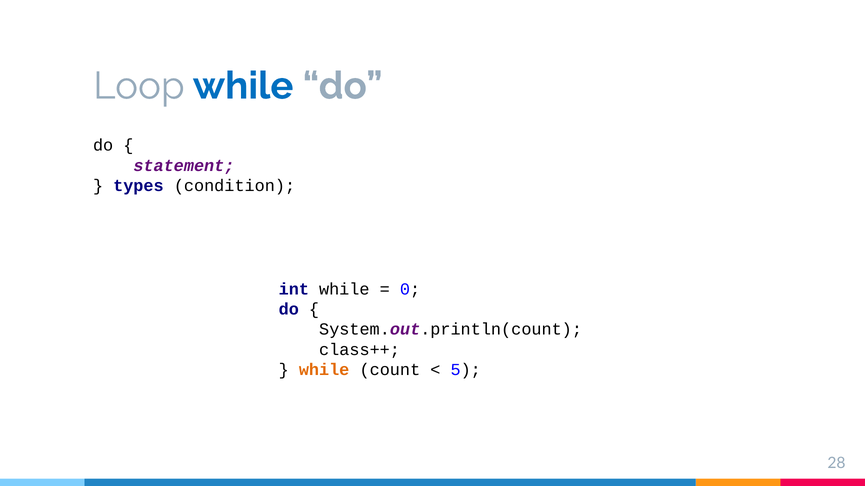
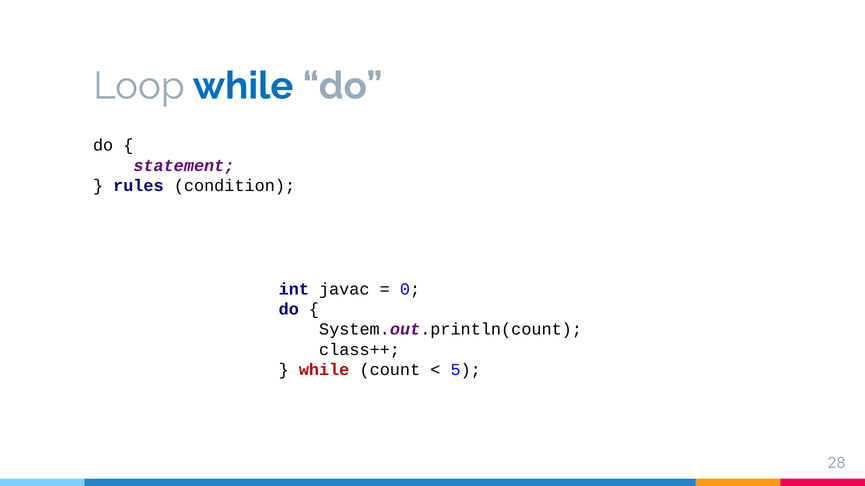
types: types -> rules
int while: while -> javac
while at (324, 370) colour: orange -> red
